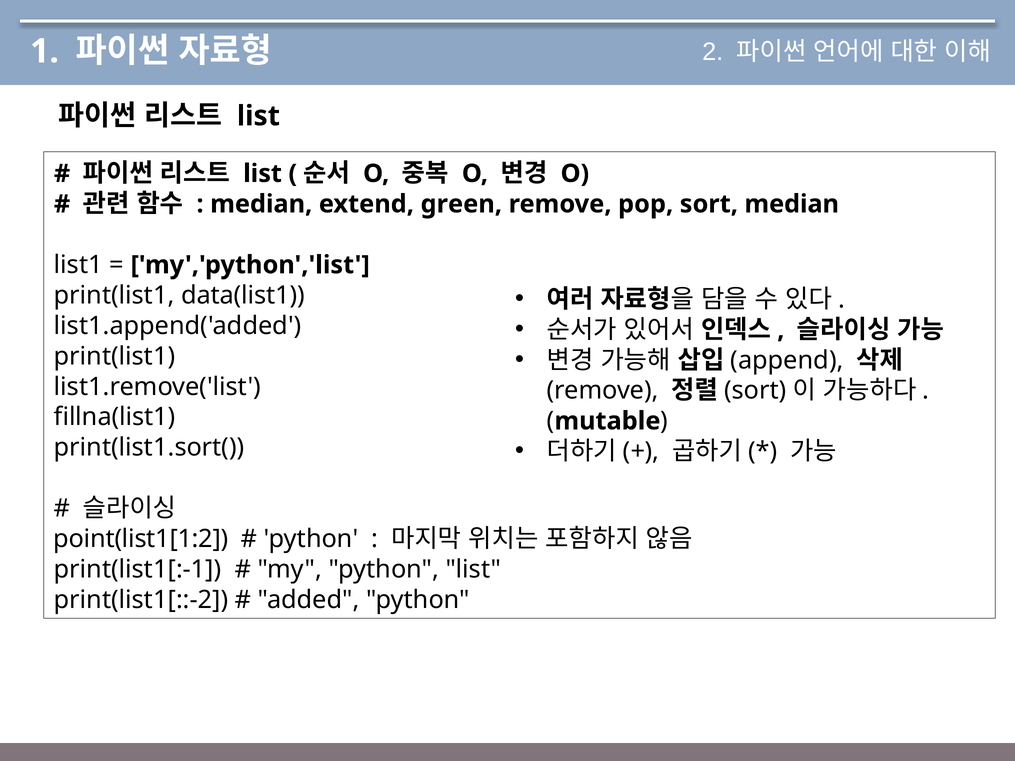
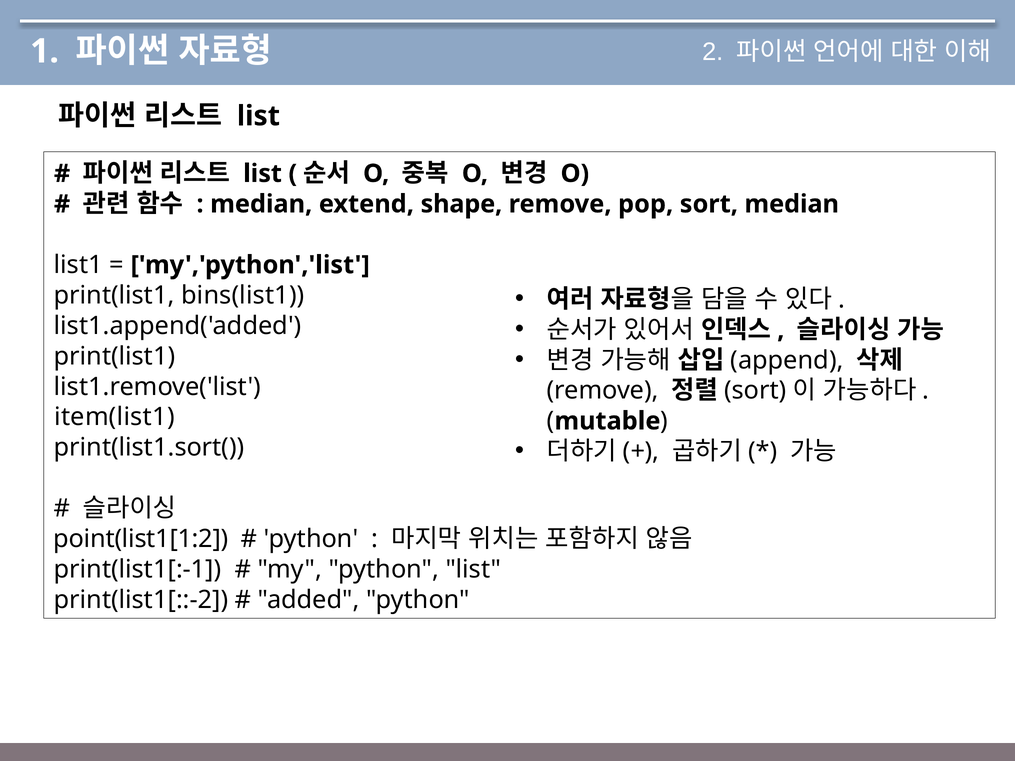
green: green -> shape
data(list1: data(list1 -> bins(list1
fillna(list1: fillna(list1 -> item(list1
